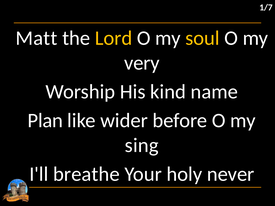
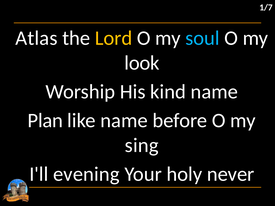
Matt: Matt -> Atlas
soul colour: yellow -> light blue
very: very -> look
like wider: wider -> name
breathe: breathe -> evening
